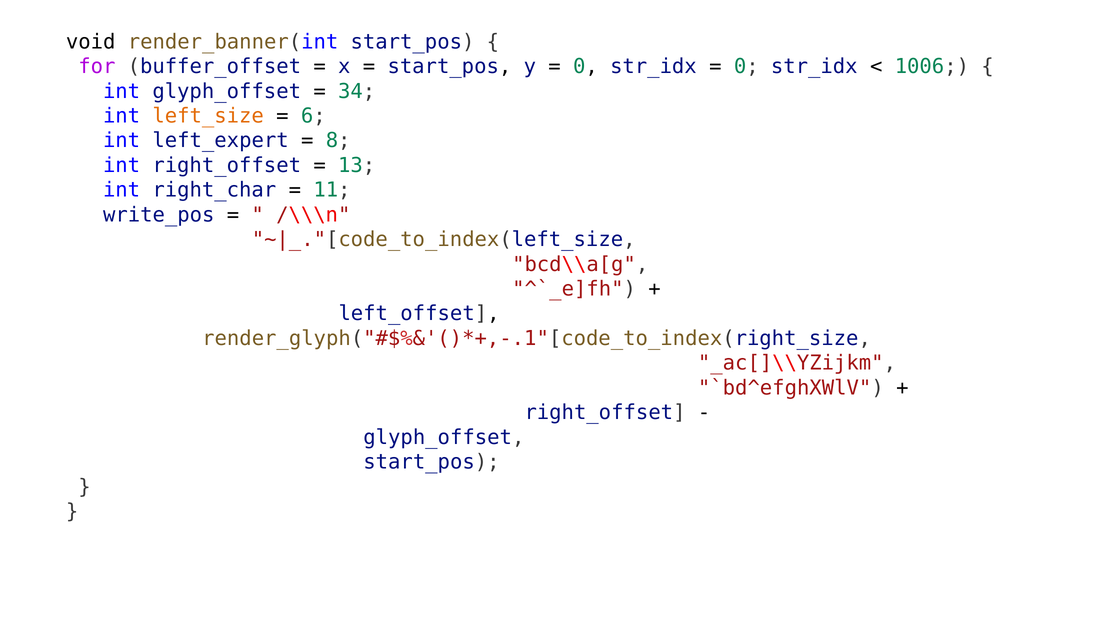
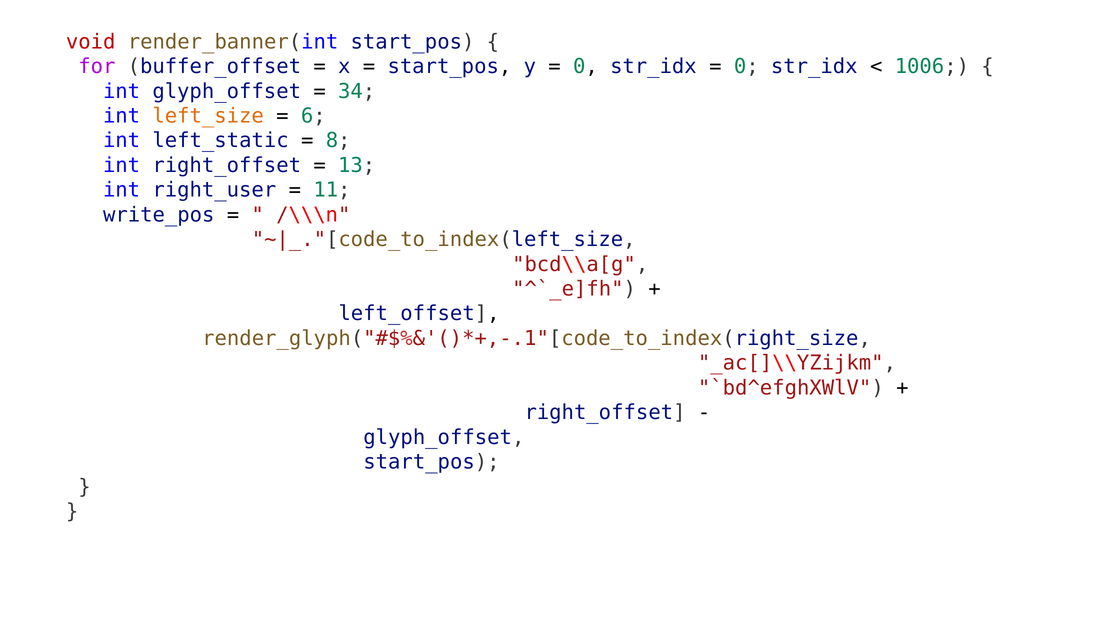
void at (91, 42) colour: black -> red
left_expert: left_expert -> left_static
right_char: right_char -> right_user
